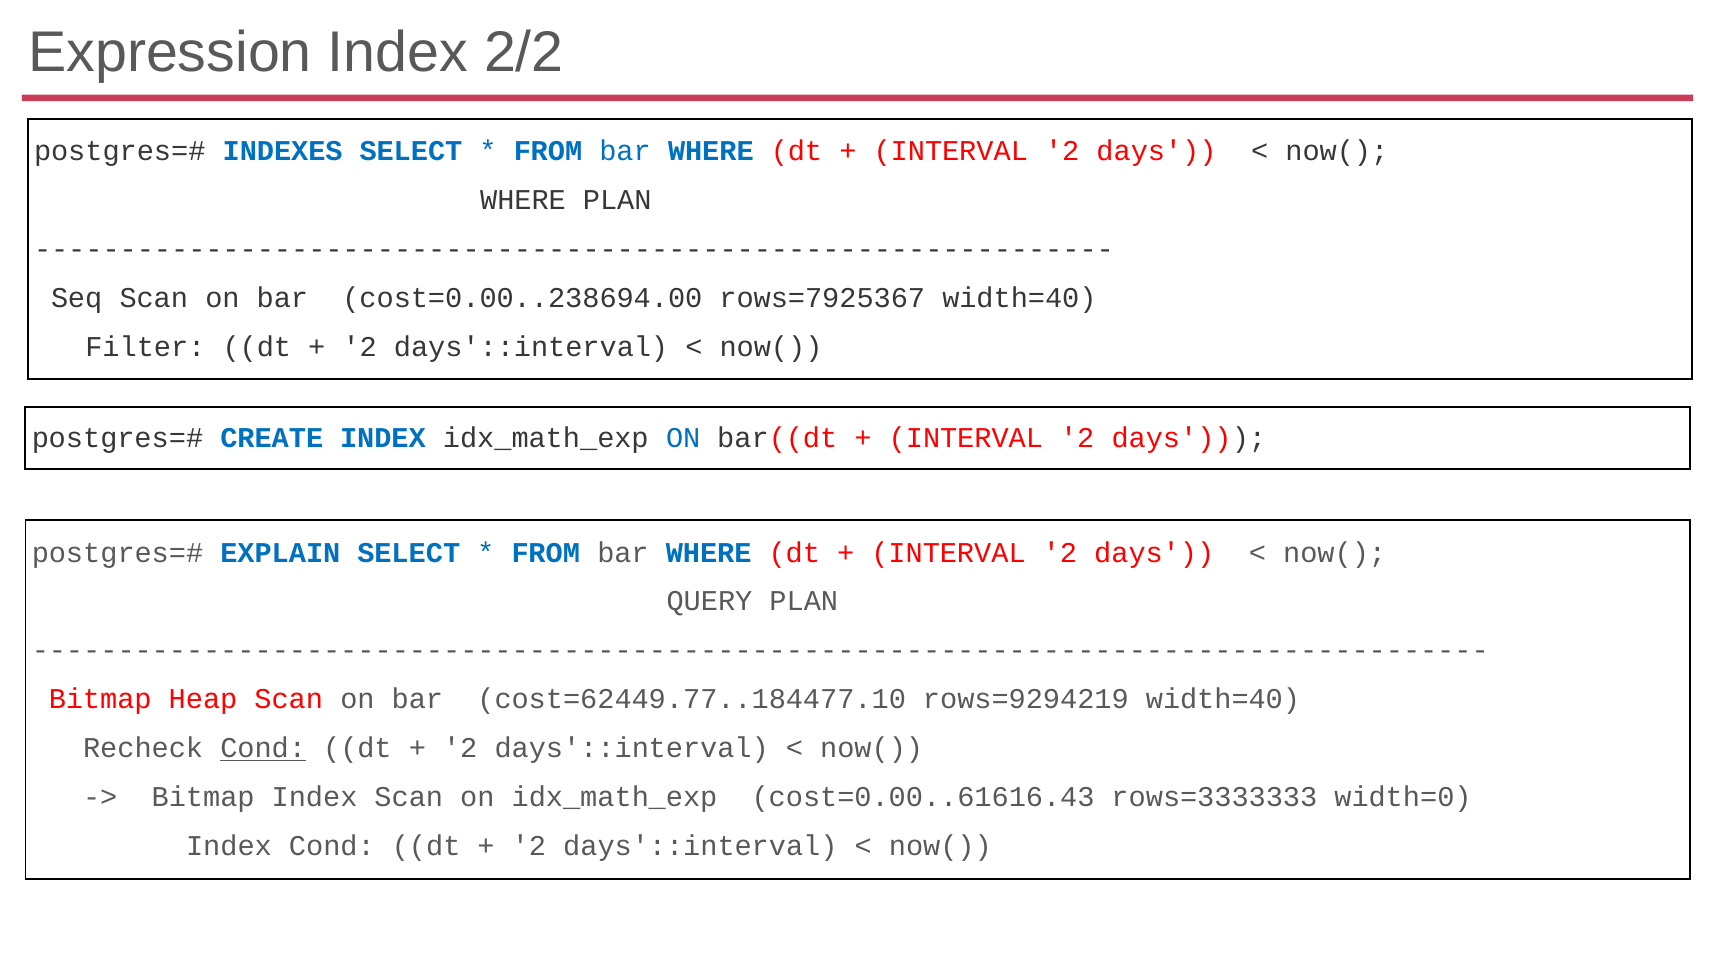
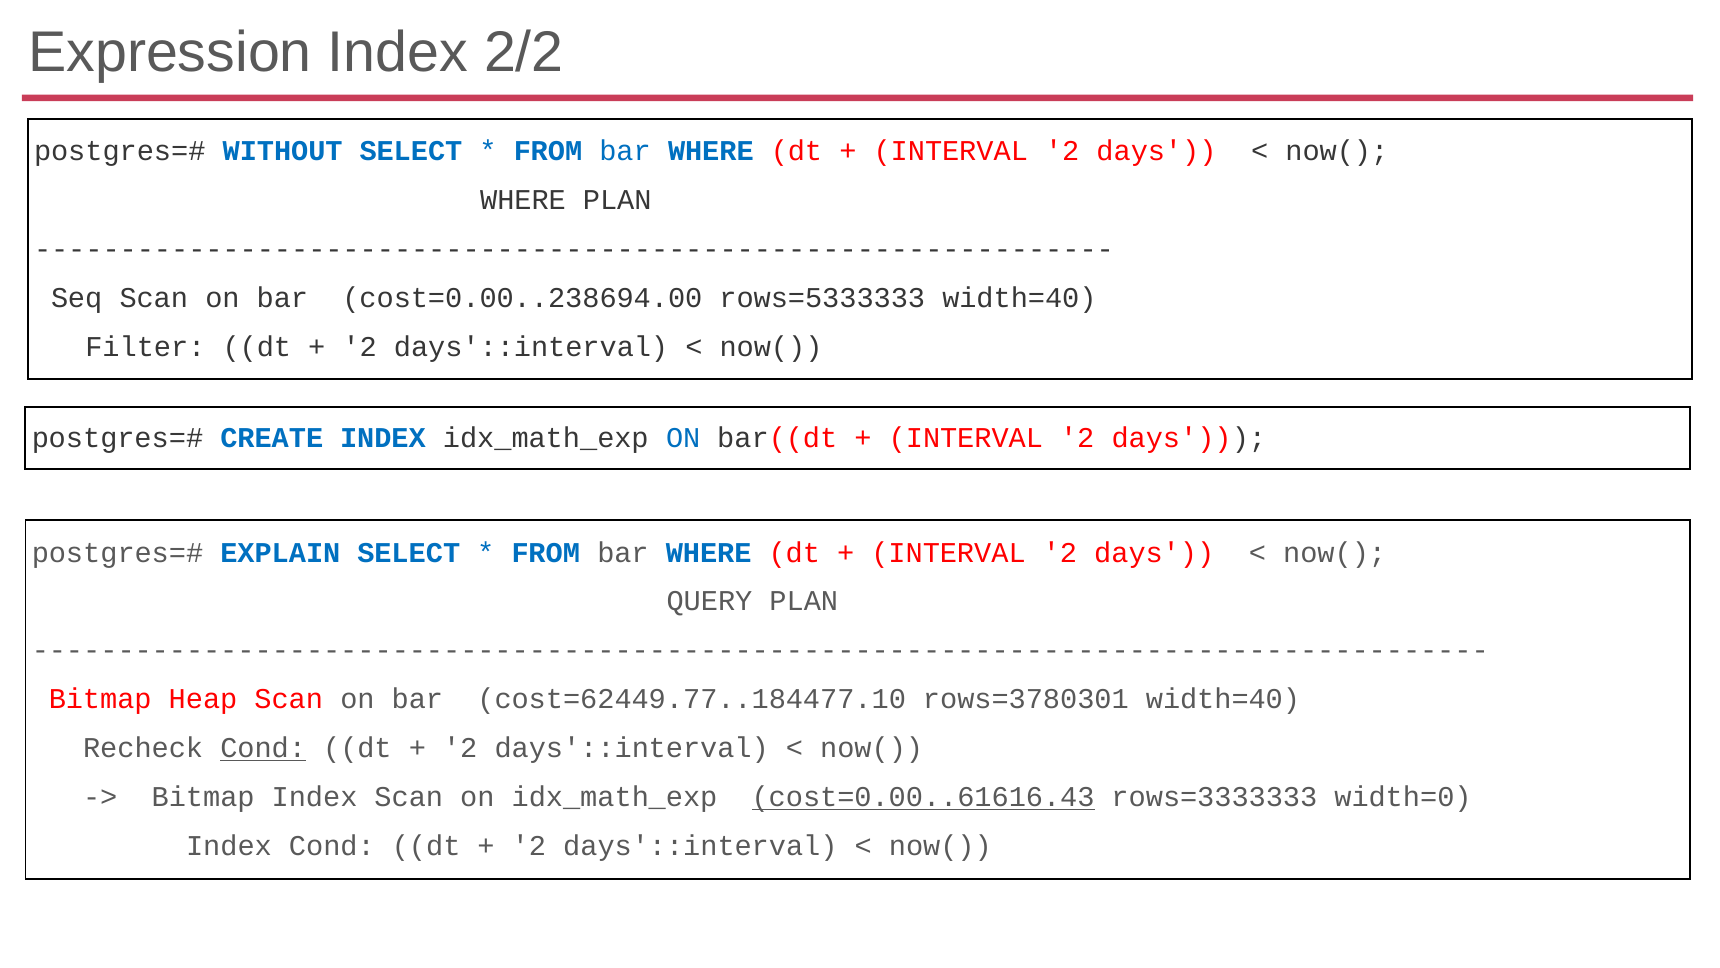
INDEXES: INDEXES -> WITHOUT
rows=7925367: rows=7925367 -> rows=5333333
rows=9294219: rows=9294219 -> rows=3780301
cost=0.00..61616.43 underline: none -> present
